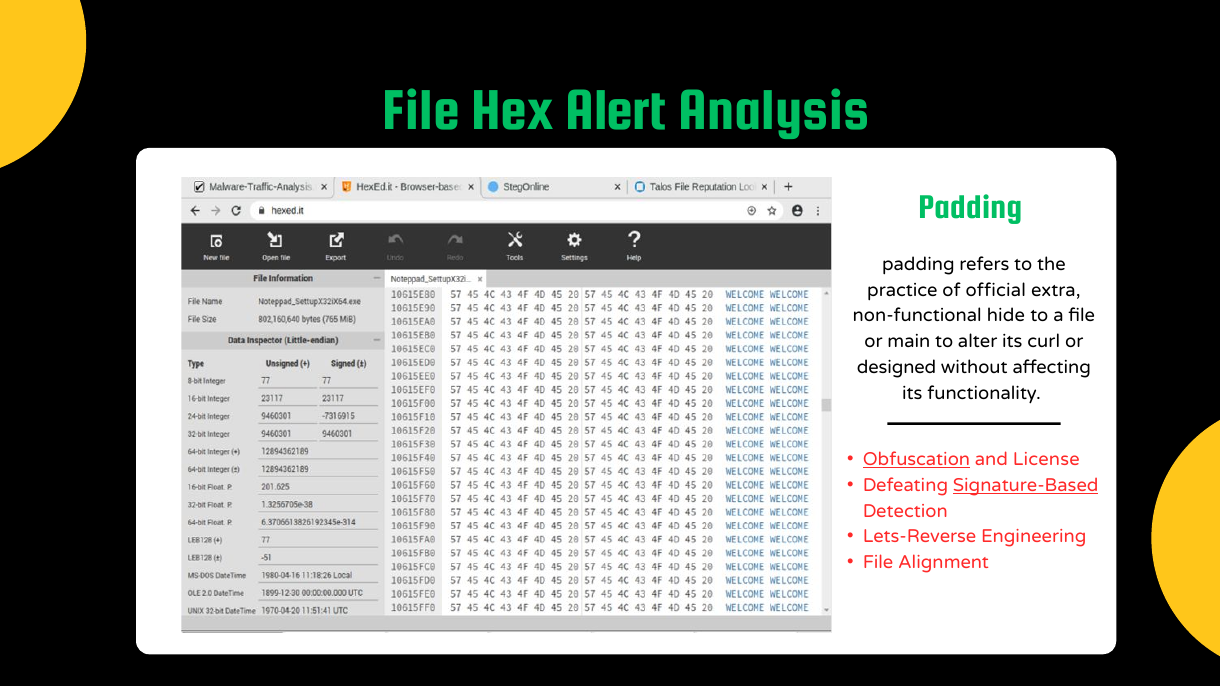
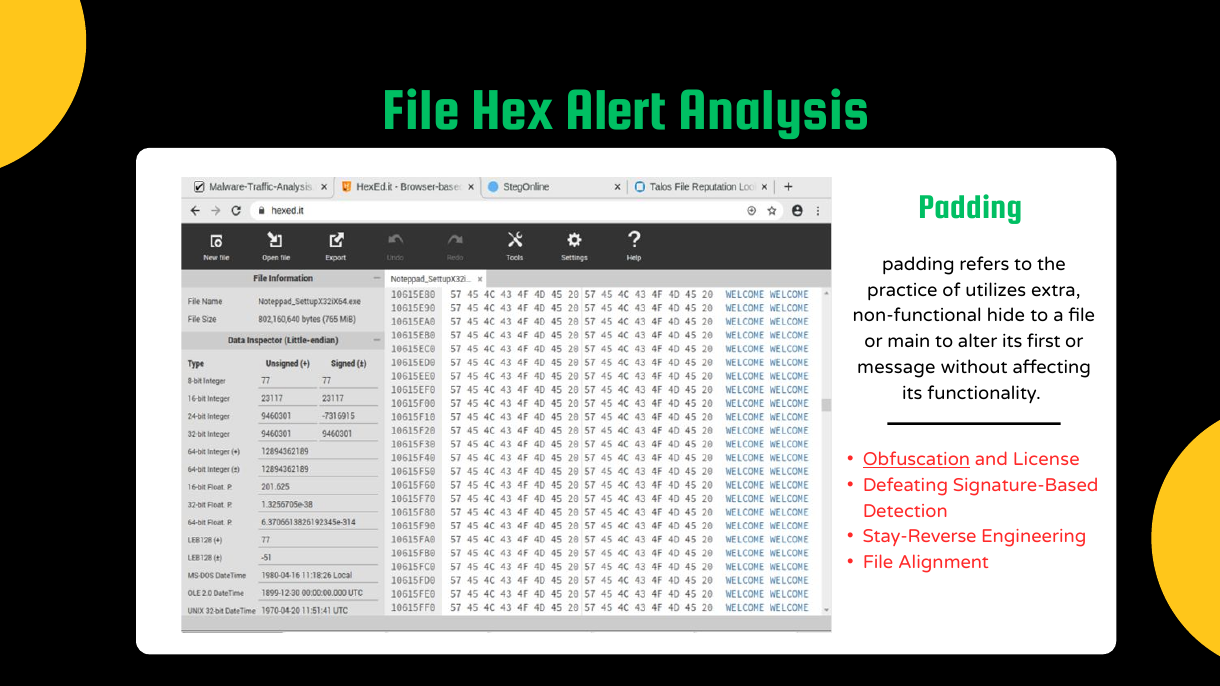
official: official -> utilizes
curl: curl -> first
designed: designed -> message
Signature-Based underline: present -> none
Lets-Reverse: Lets-Reverse -> Stay-Reverse
